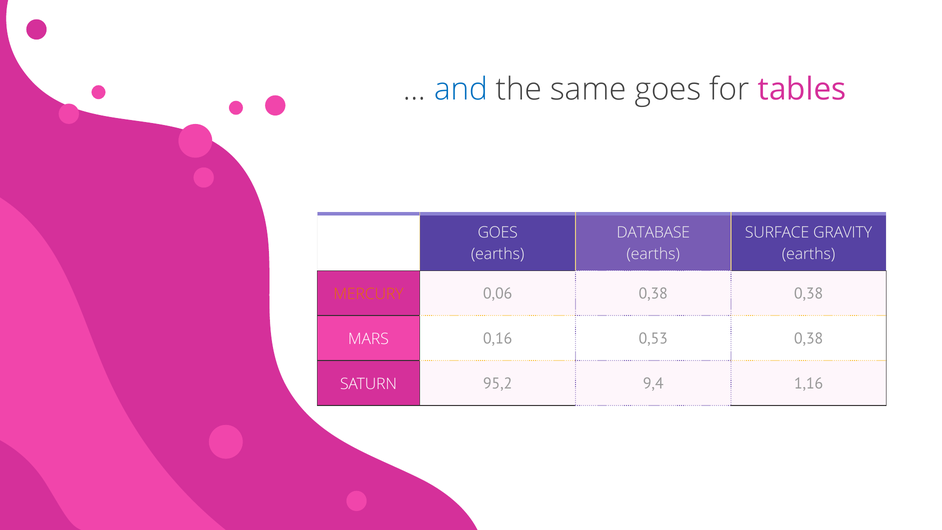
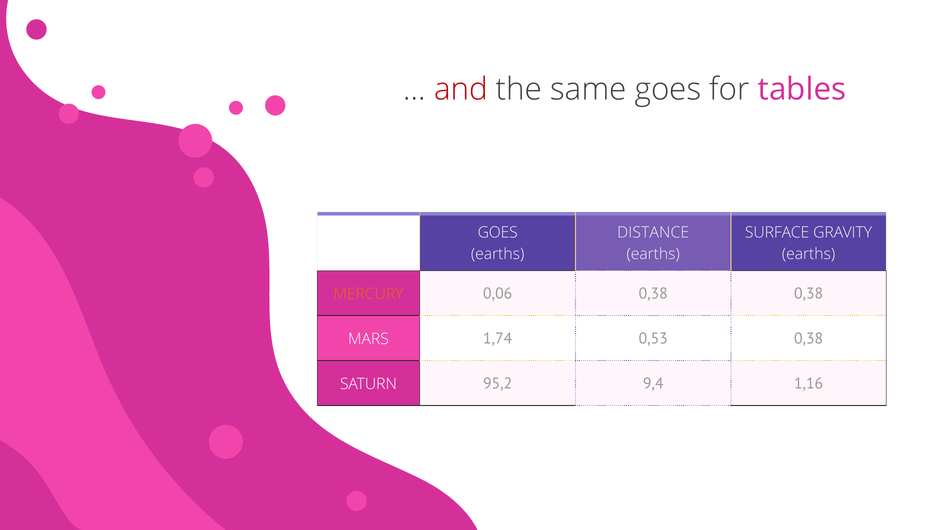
and colour: blue -> red
DATABASE: DATABASE -> DISTANCE
0,16: 0,16 -> 1,74
